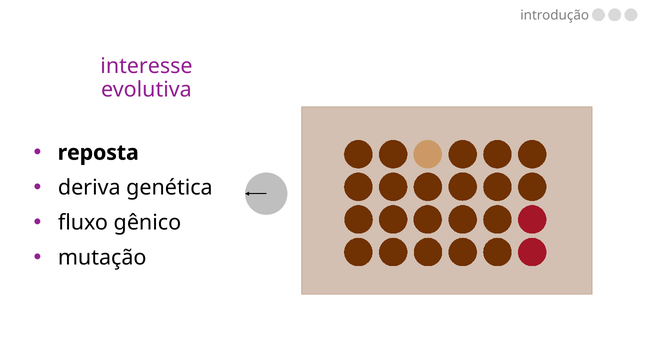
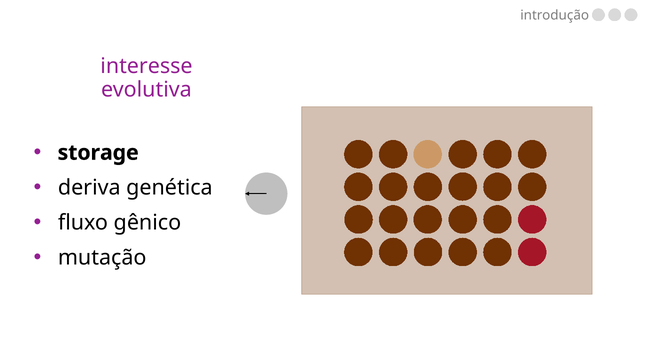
reposta: reposta -> storage
